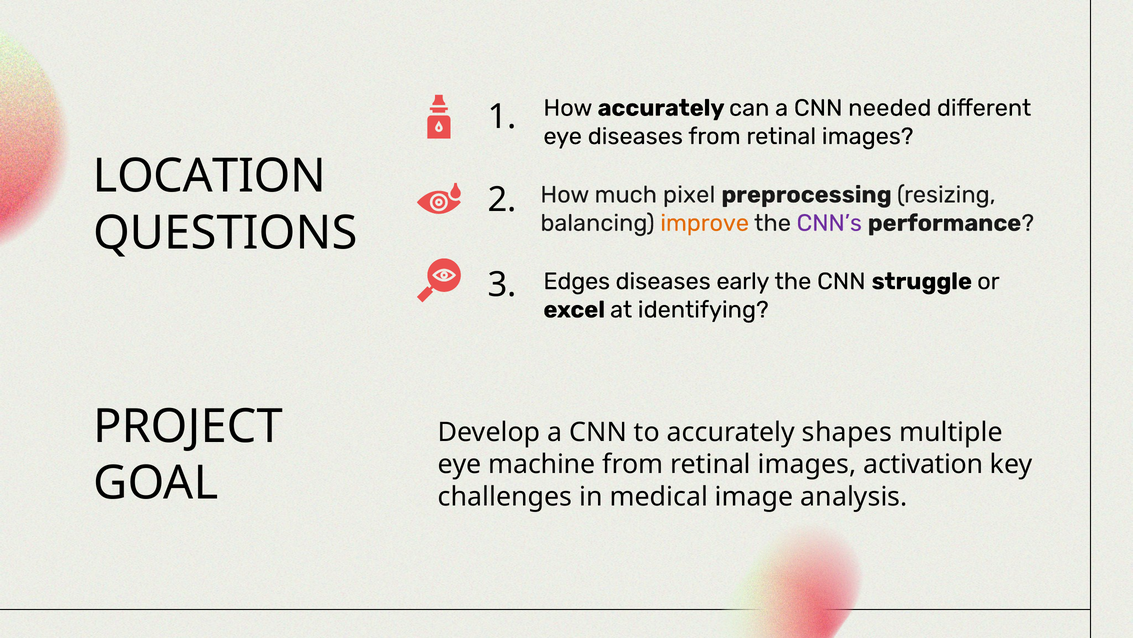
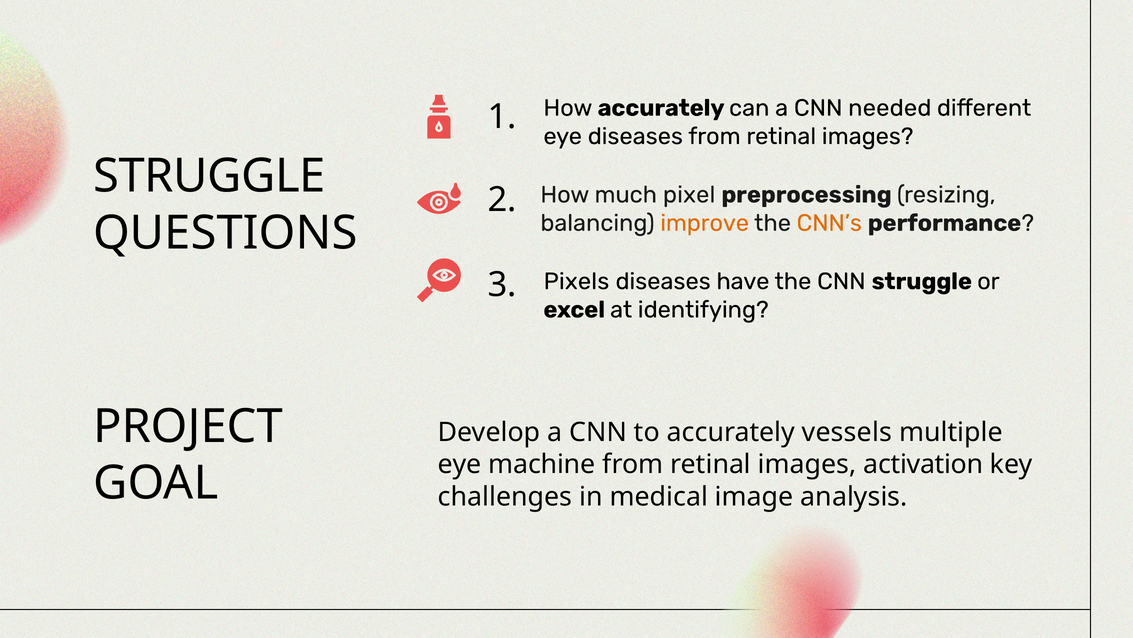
LOCATION at (209, 176): LOCATION -> STRUGGLE
CNN’s colour: purple -> orange
Edges: Edges -> Pixels
early: early -> have
shapes: shapes -> vessels
